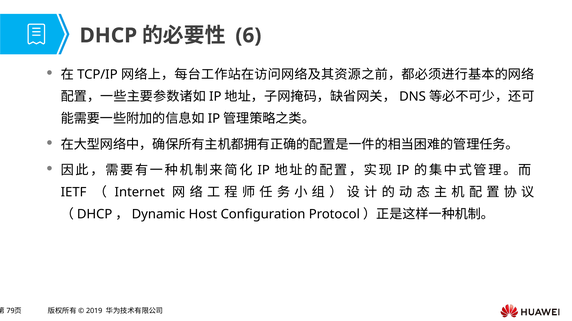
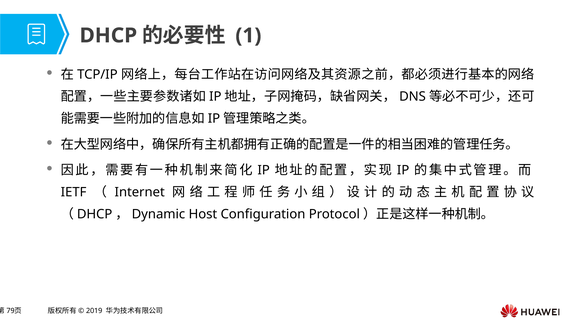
6: 6 -> 1
